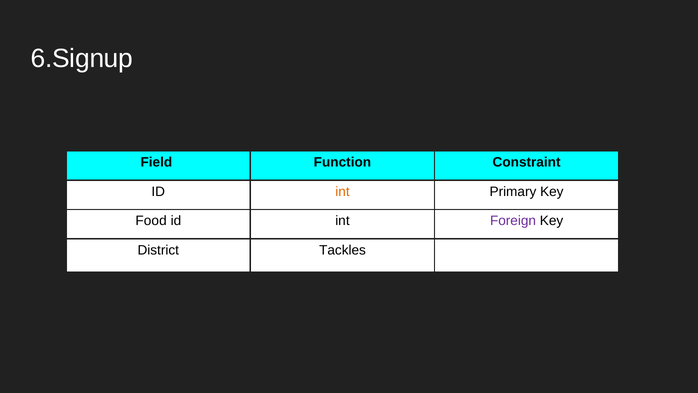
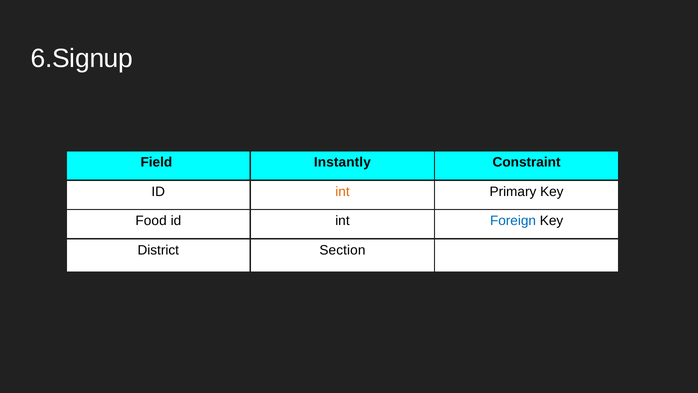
Function: Function -> Instantly
Foreign colour: purple -> blue
Tackles: Tackles -> Section
